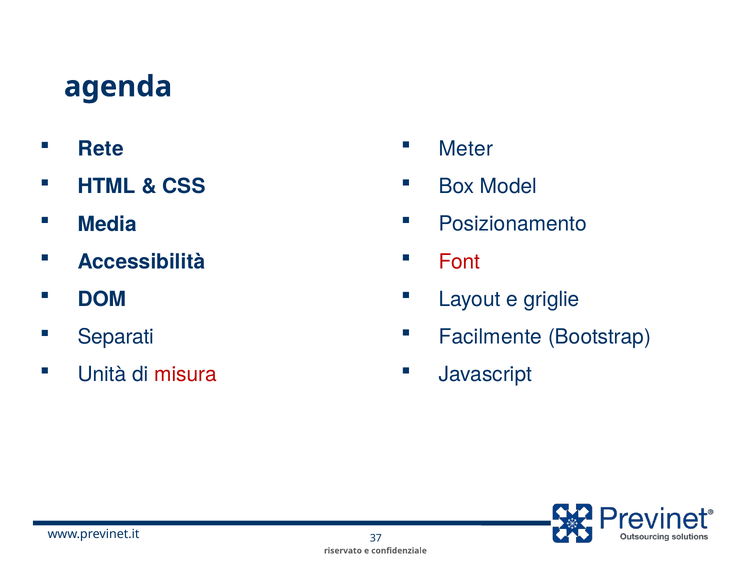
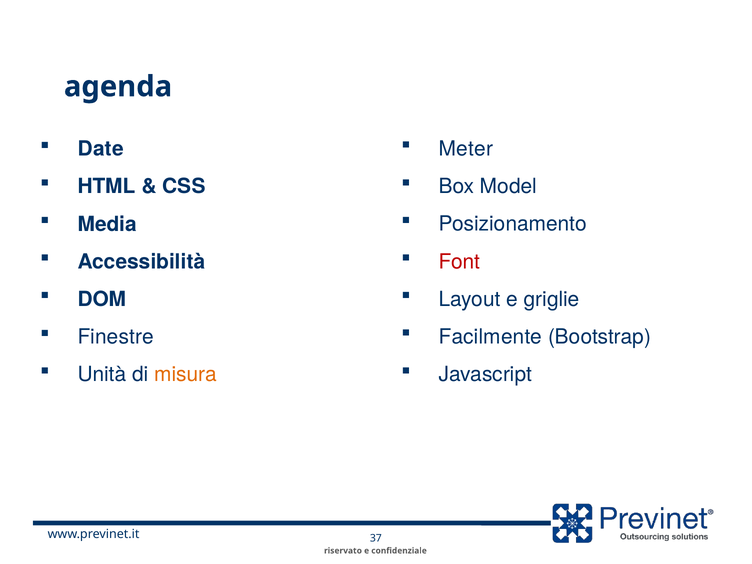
Rete: Rete -> Date
Separati: Separati -> Finestre
misura colour: red -> orange
